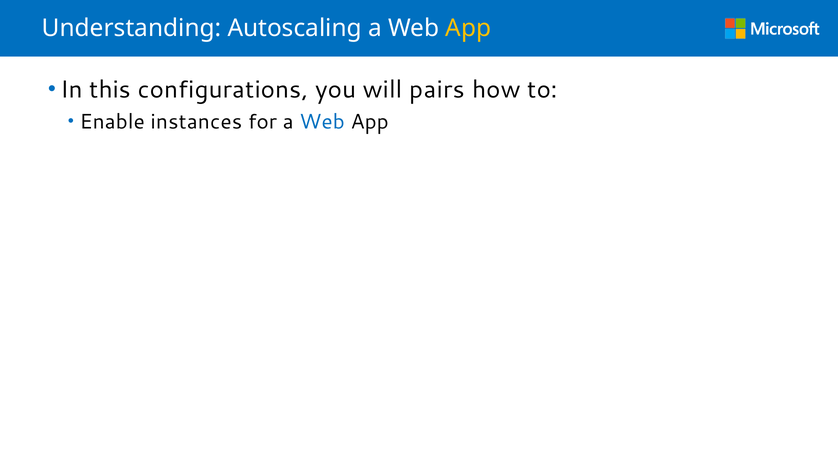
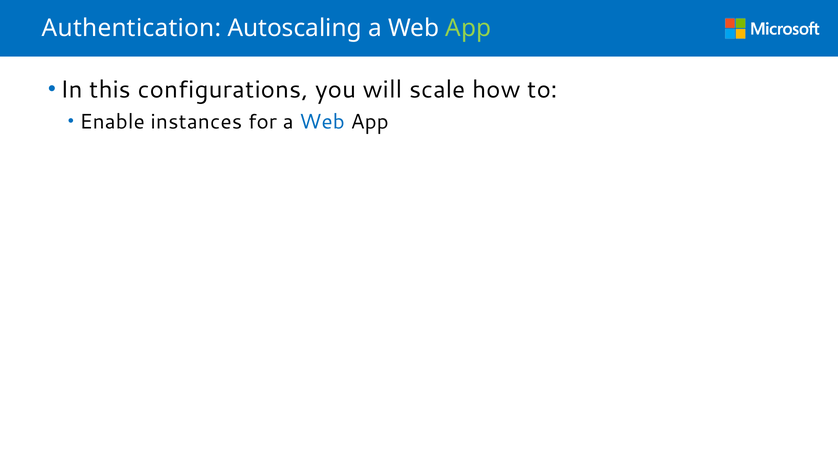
Understanding: Understanding -> Authentication
App at (468, 28) colour: yellow -> light green
pairs: pairs -> scale
